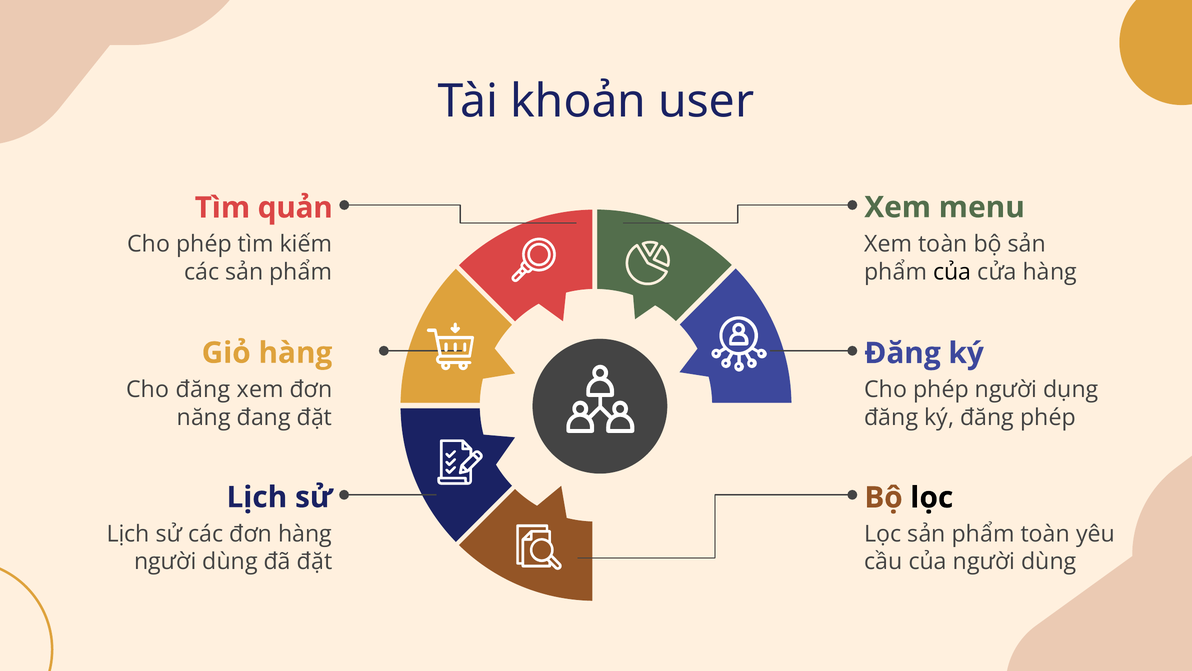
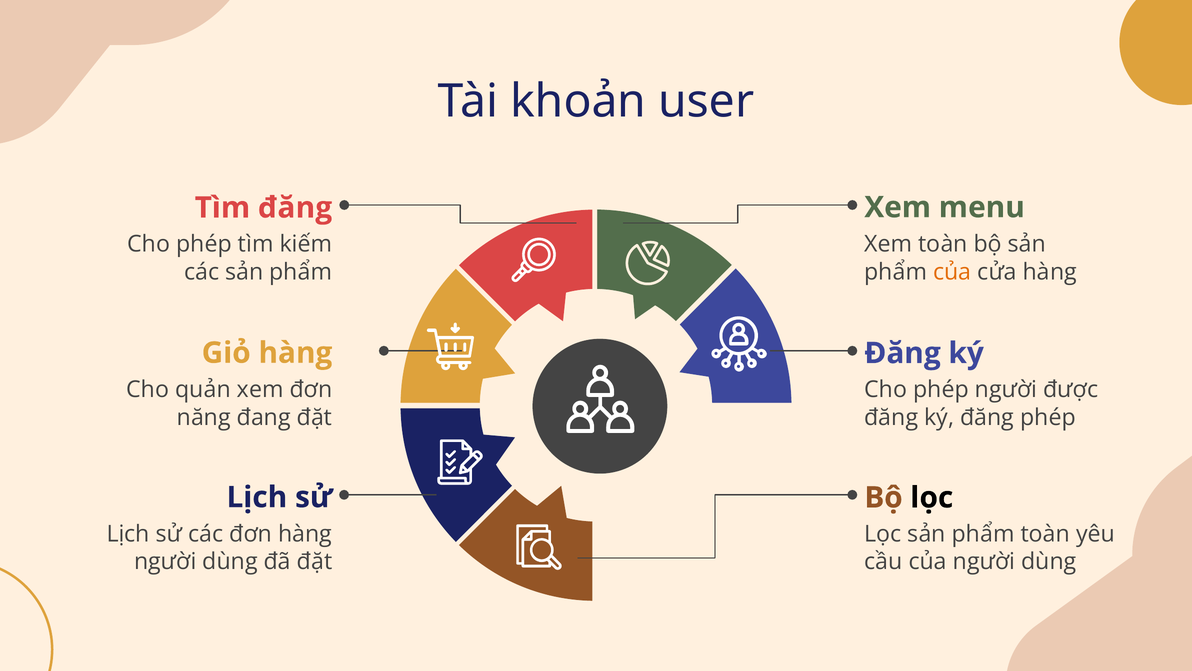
Tìm quản: quản -> đăng
của at (952, 272) colour: black -> orange
Cho đăng: đăng -> quản
dụng: dụng -> được
